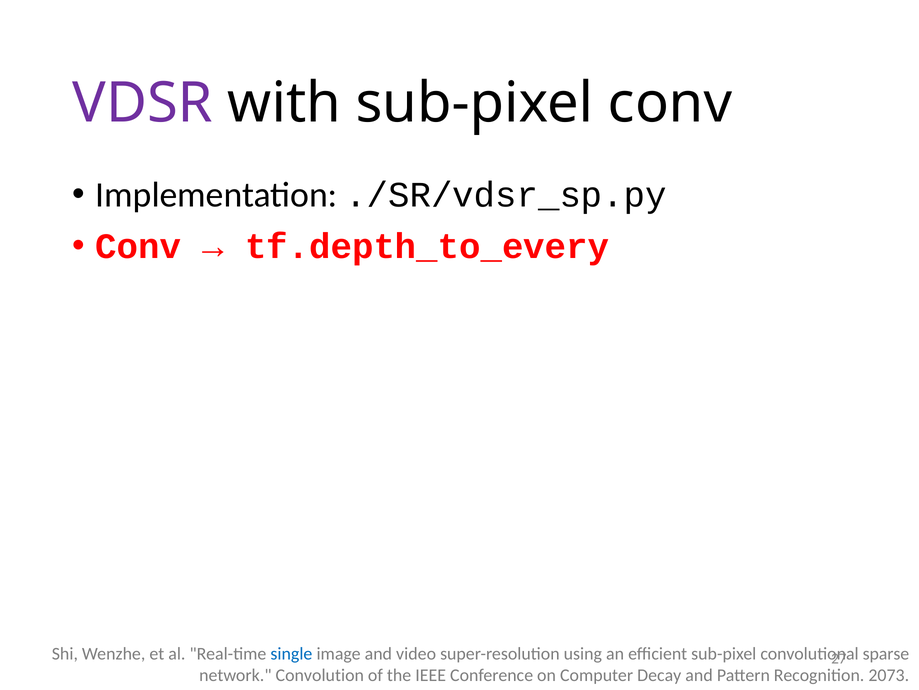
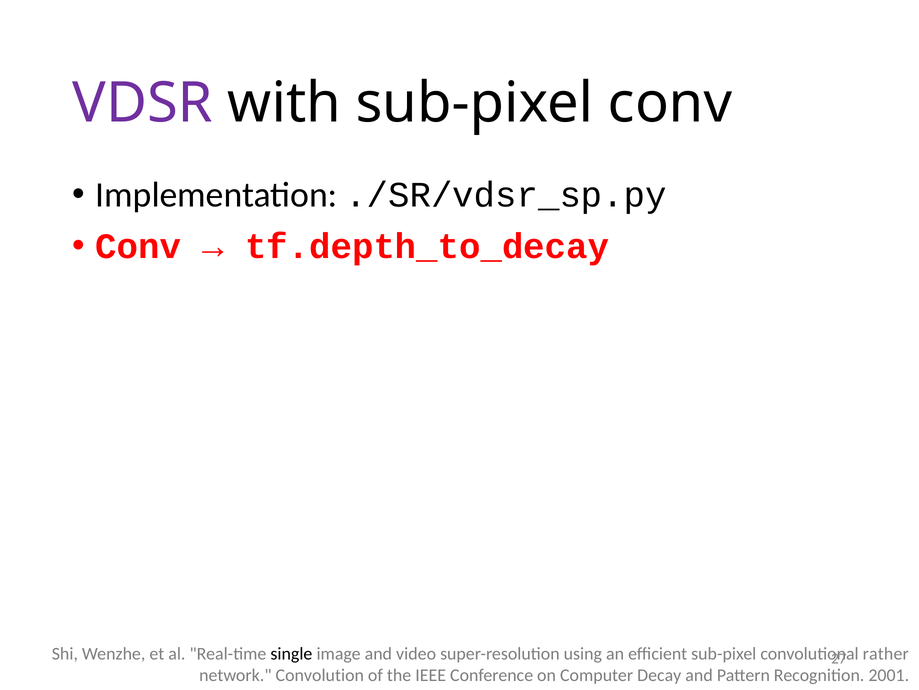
tf.depth_to_every: tf.depth_to_every -> tf.depth_to_decay
single colour: blue -> black
sparse: sparse -> rather
2073: 2073 -> 2001
